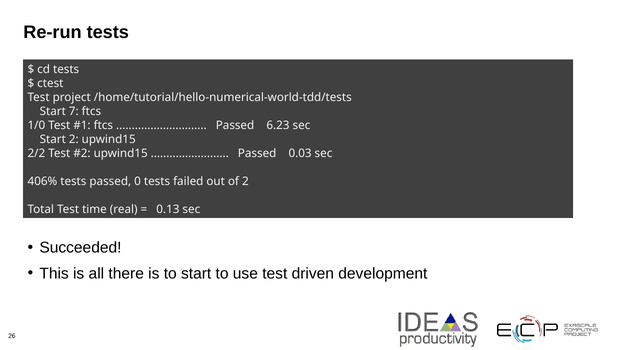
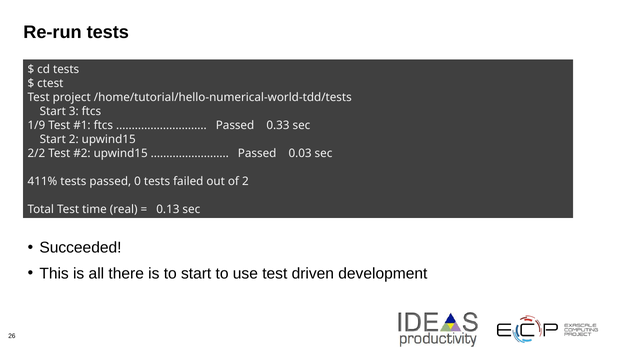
7: 7 -> 3
1/0: 1/0 -> 1/9
6.23: 6.23 -> 0.33
406%: 406% -> 411%
